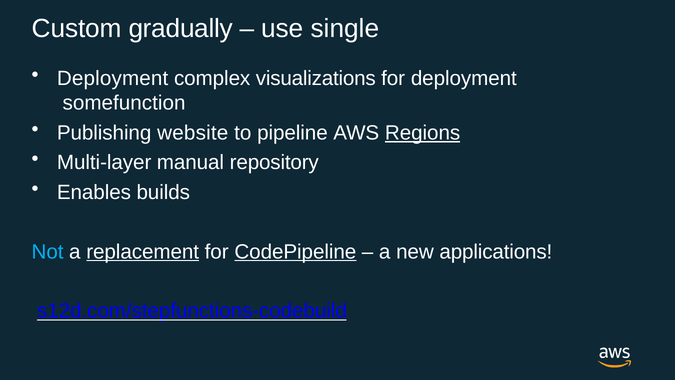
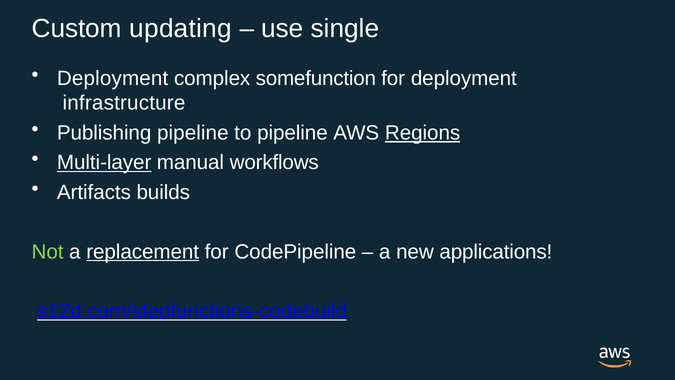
gradually: gradually -> updating
visualizations: visualizations -> somefunction
somefunction: somefunction -> infrastructure
Publishing website: website -> pipeline
Multi-layer underline: none -> present
repository: repository -> workflows
Enables: Enables -> Artifacts
Not colour: light blue -> light green
CodePipeline underline: present -> none
